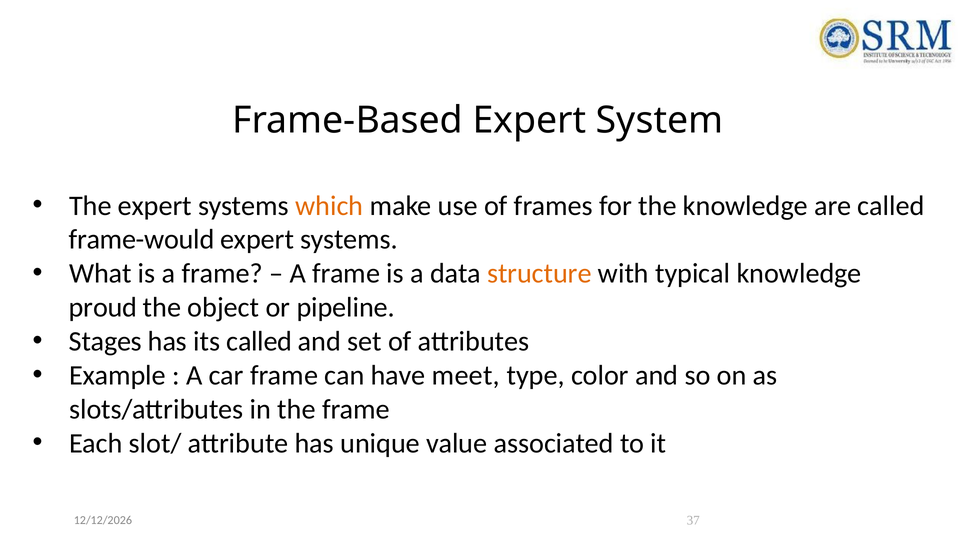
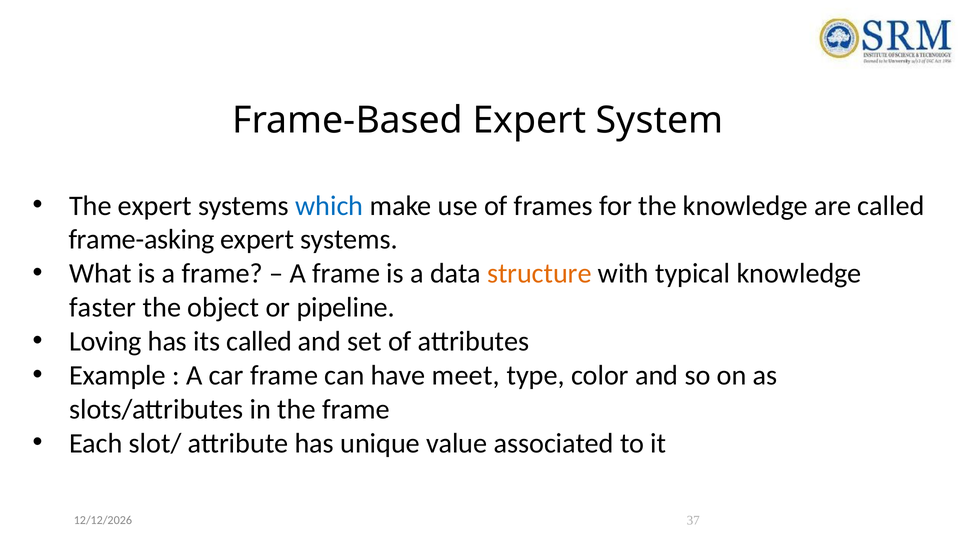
which colour: orange -> blue
frame-would: frame-would -> frame-asking
proud: proud -> faster
Stages: Stages -> Loving
